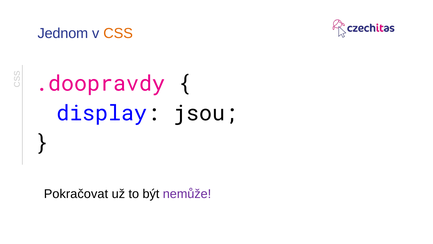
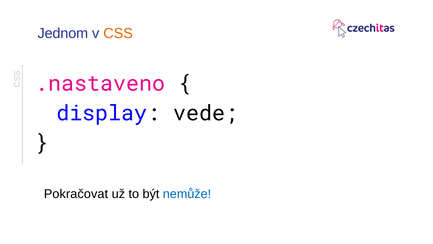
.doopravdy: .doopravdy -> .nastaveno
jsou: jsou -> vede
nemůže colour: purple -> blue
